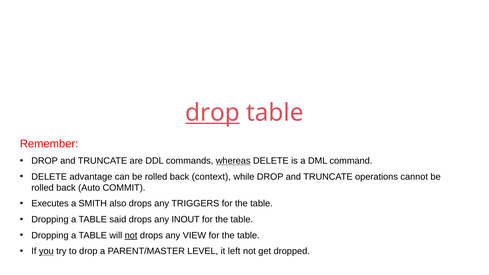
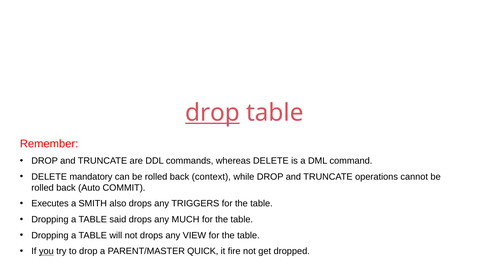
whereas underline: present -> none
advantage: advantage -> mandatory
INOUT: INOUT -> MUCH
not at (131, 235) underline: present -> none
LEVEL: LEVEL -> QUICK
left: left -> fire
